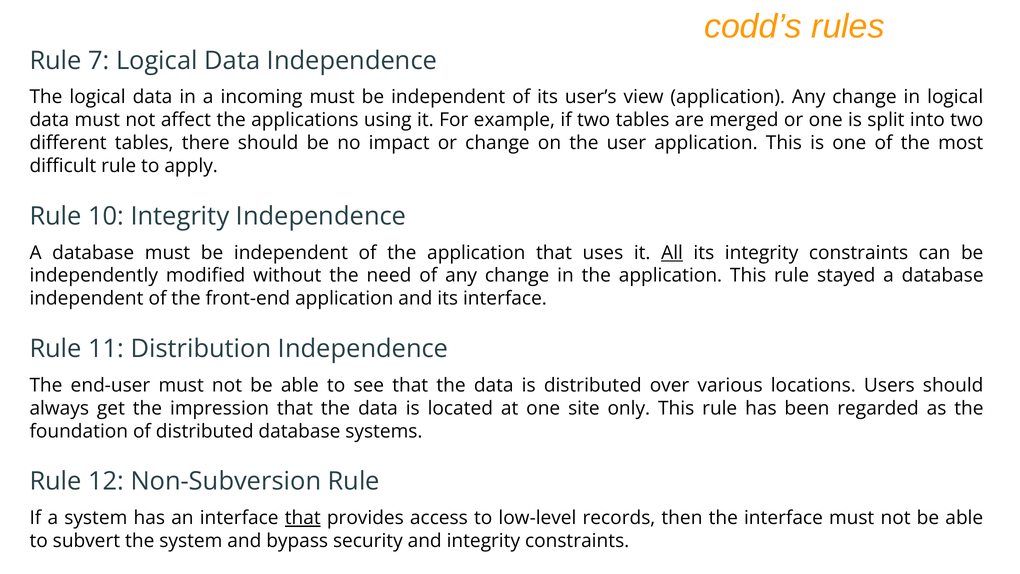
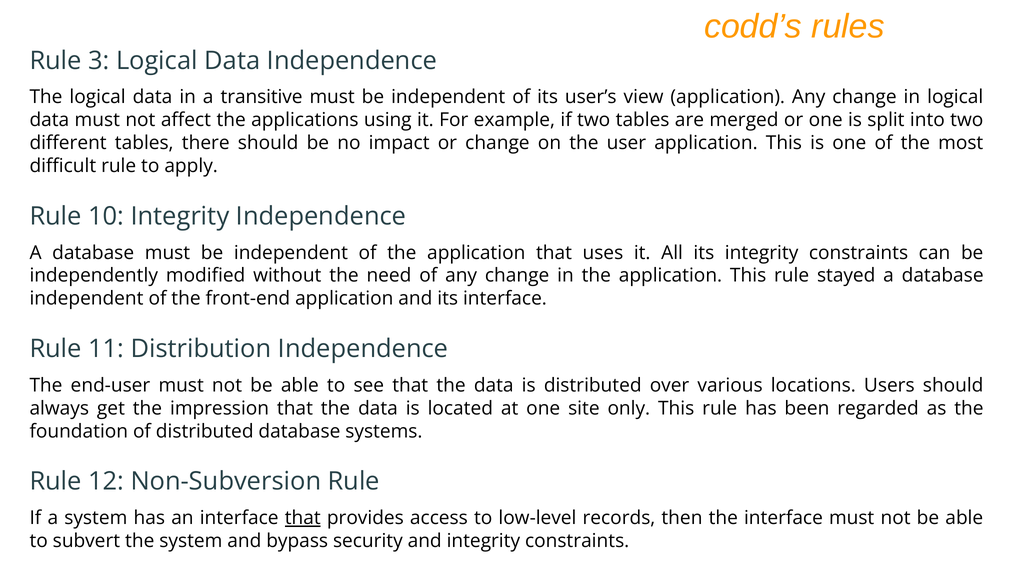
7: 7 -> 3
incoming: incoming -> transitive
All underline: present -> none
